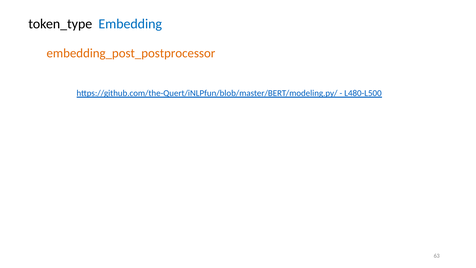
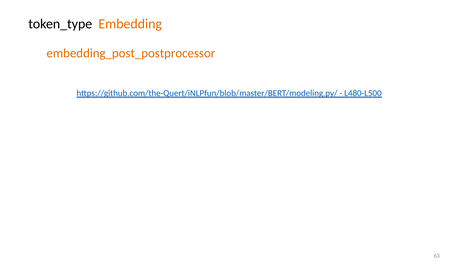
Embedding colour: blue -> orange
